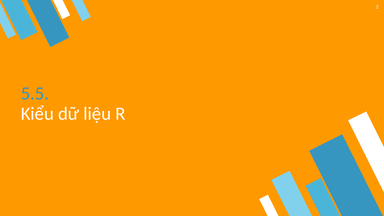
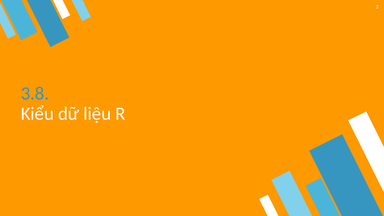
5.5: 5.5 -> 3.8
